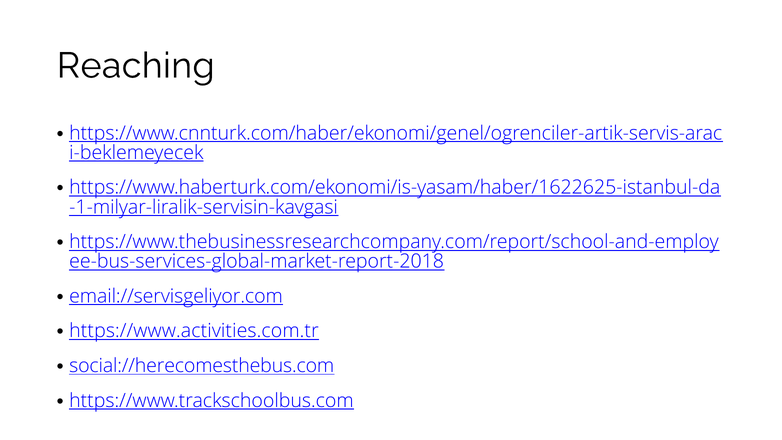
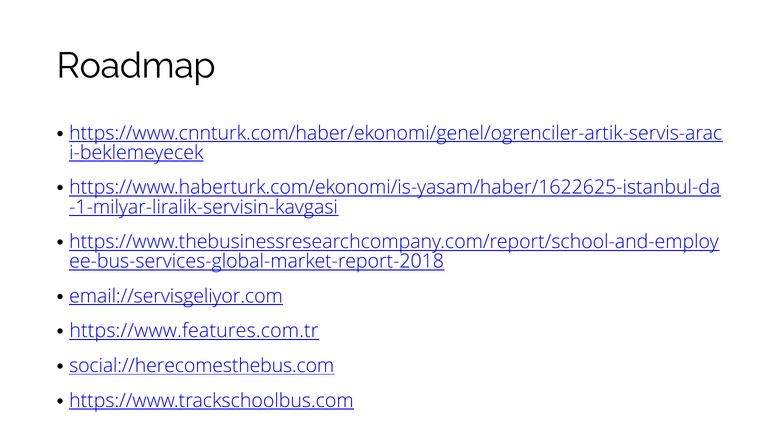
Reaching: Reaching -> Roadmap
https://www.activities.com.tr: https://www.activities.com.tr -> https://www.features.com.tr
